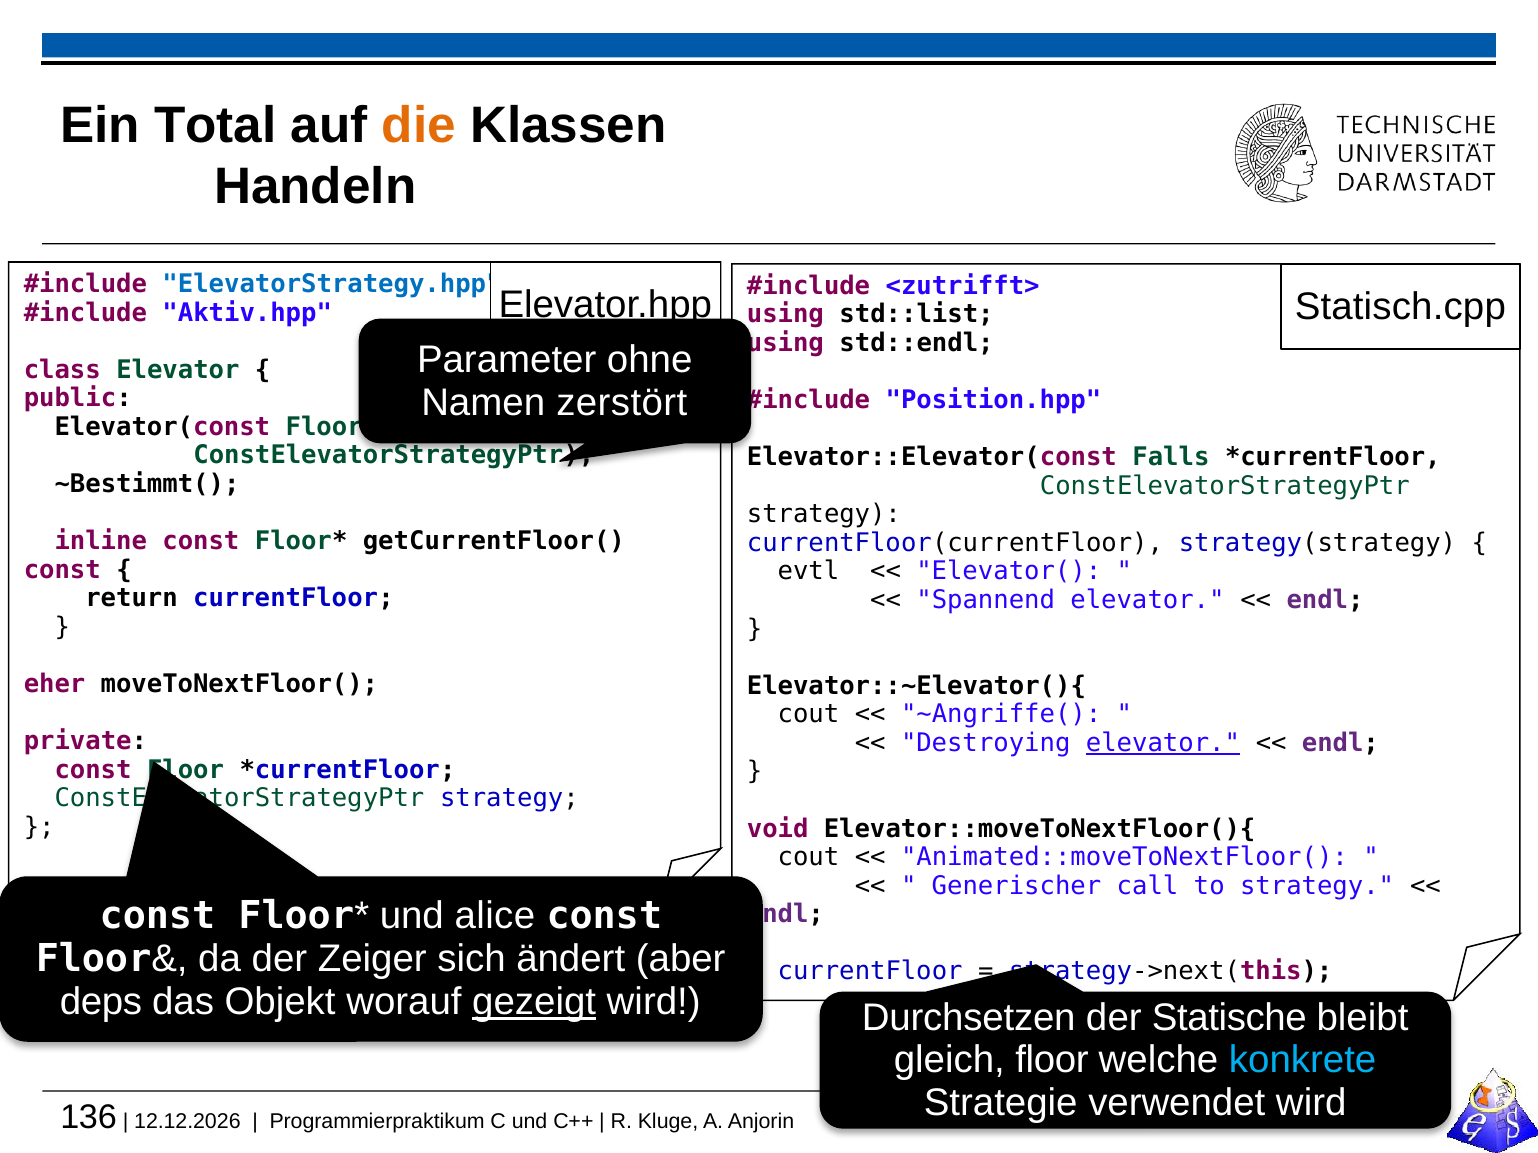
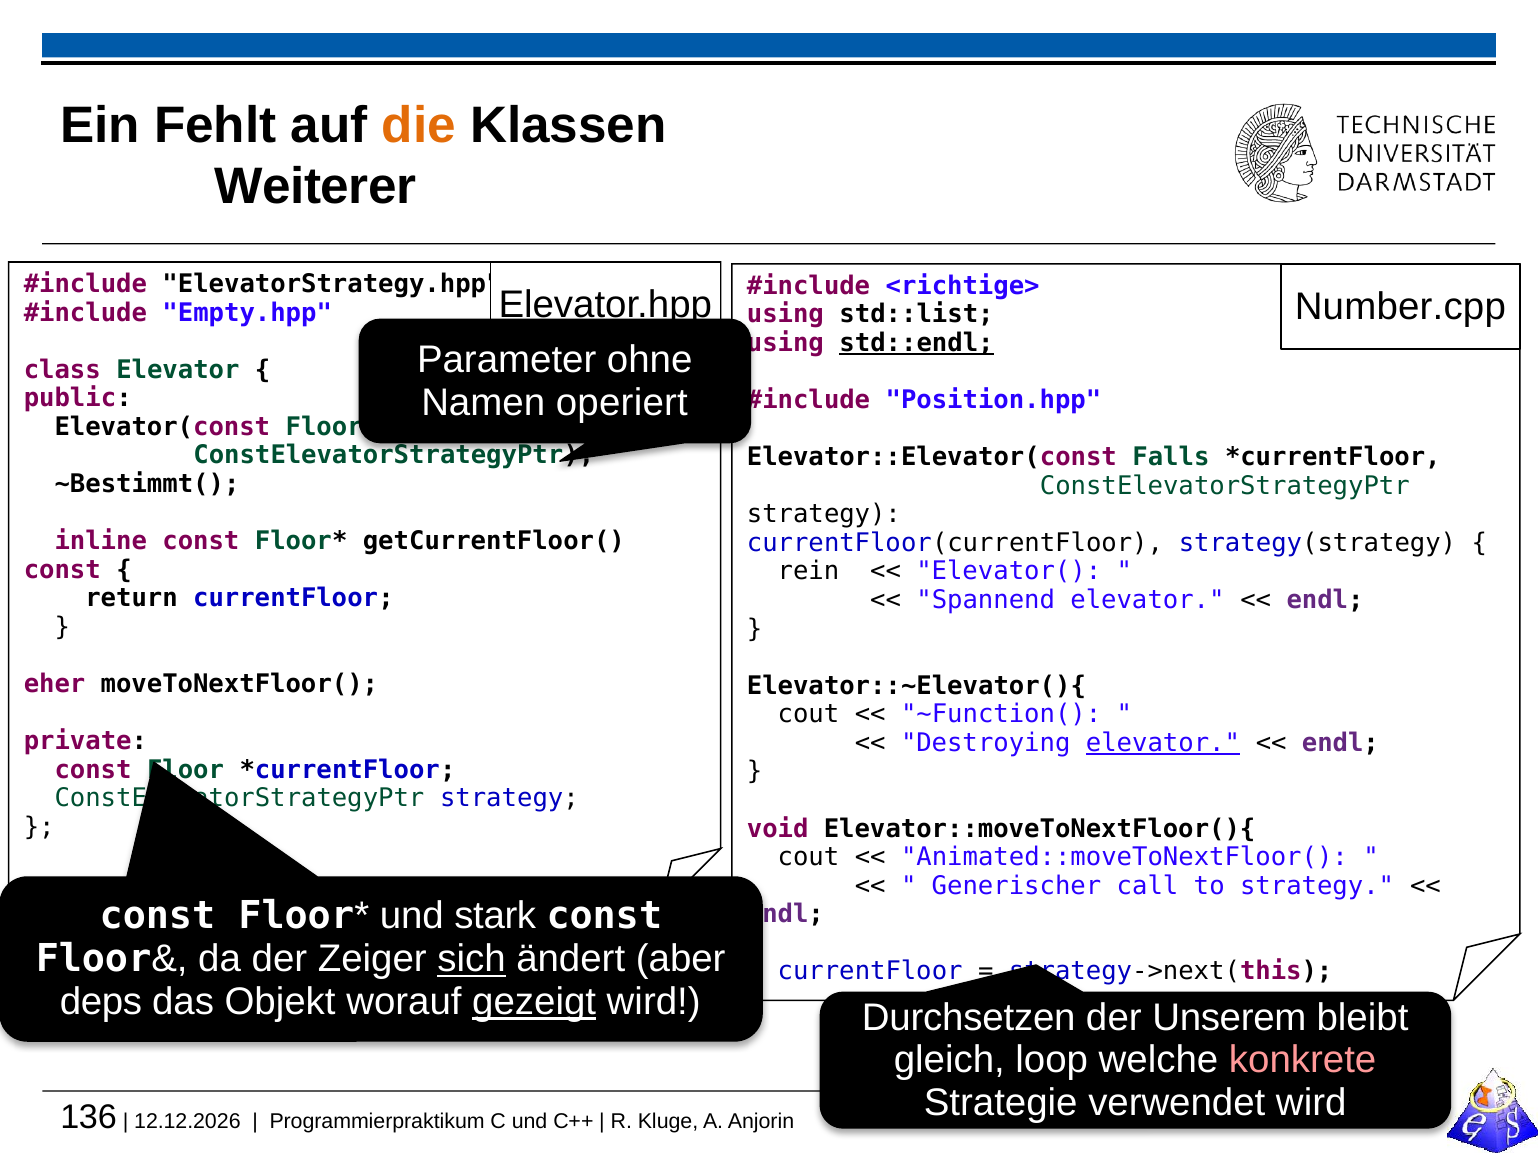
Total: Total -> Fehlt
Handeln: Handeln -> Weiterer
ElevatorStrategy.hpp colour: blue -> black
<zutrifft>: <zutrifft> -> <richtige>
Statisch.cpp: Statisch.cpp -> Number.cpp
Aktiv.hpp: Aktiv.hpp -> Empty.hpp
std::endl underline: none -> present
zerstört: zerstört -> operiert
evtl: evtl -> rein
~Angriffe(: ~Angriffe( -> ~Function(
alice: alice -> stark
sich underline: none -> present
Statische: Statische -> Unserem
gleich floor: floor -> loop
konkrete colour: light blue -> pink
